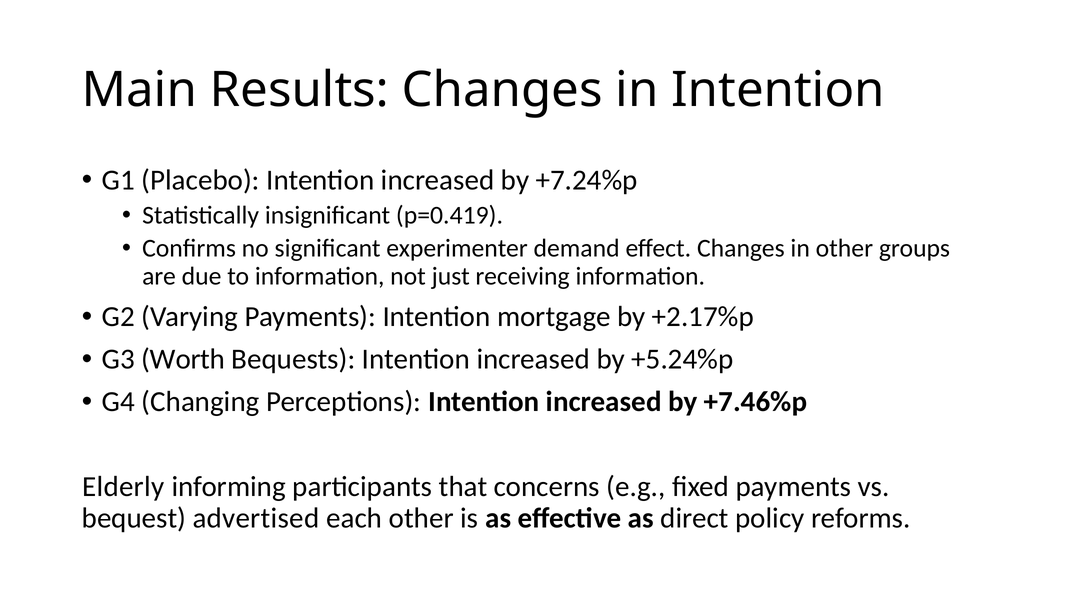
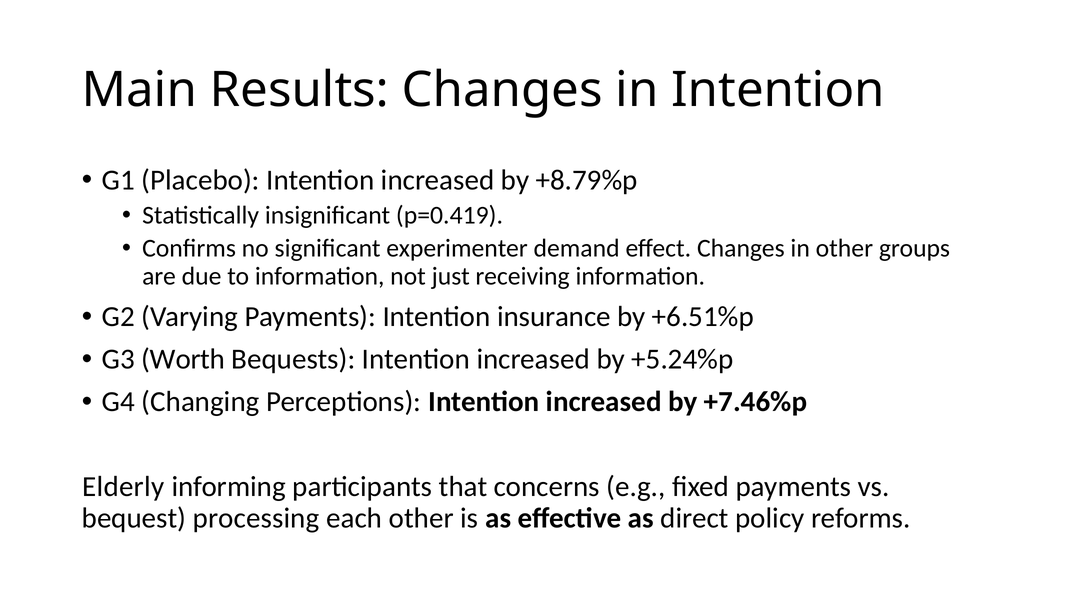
+7.24%p: +7.24%p -> +8.79%p
mortgage: mortgage -> insurance
+2.17%p: +2.17%p -> +6.51%p
advertised: advertised -> processing
